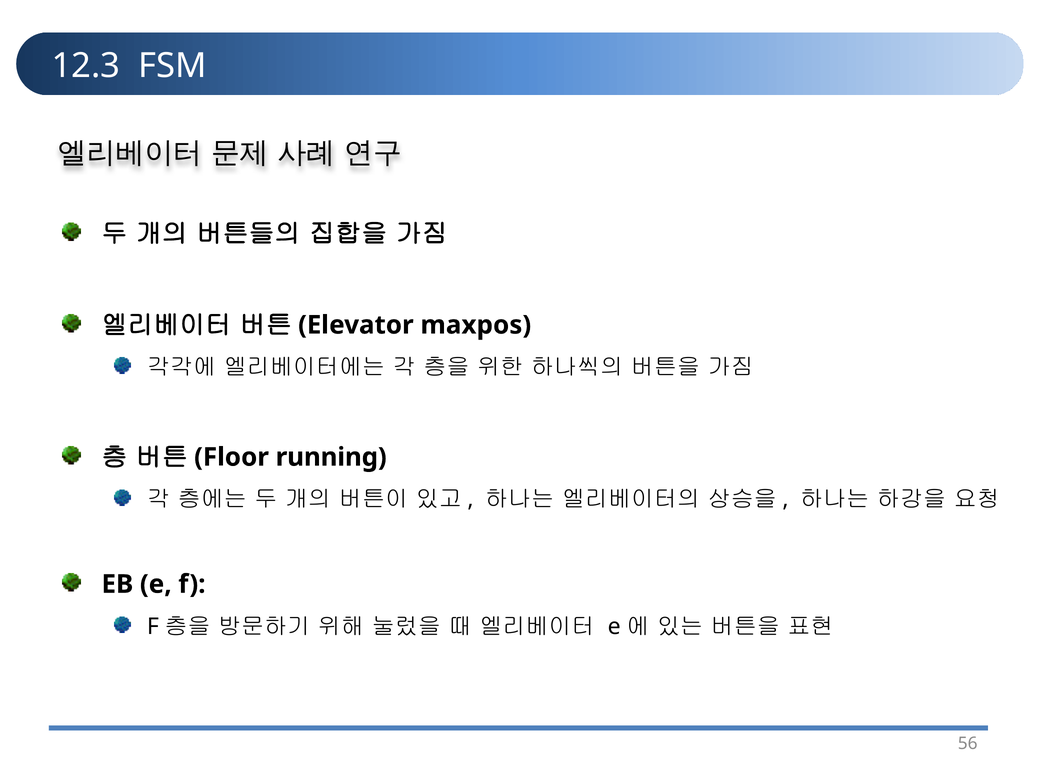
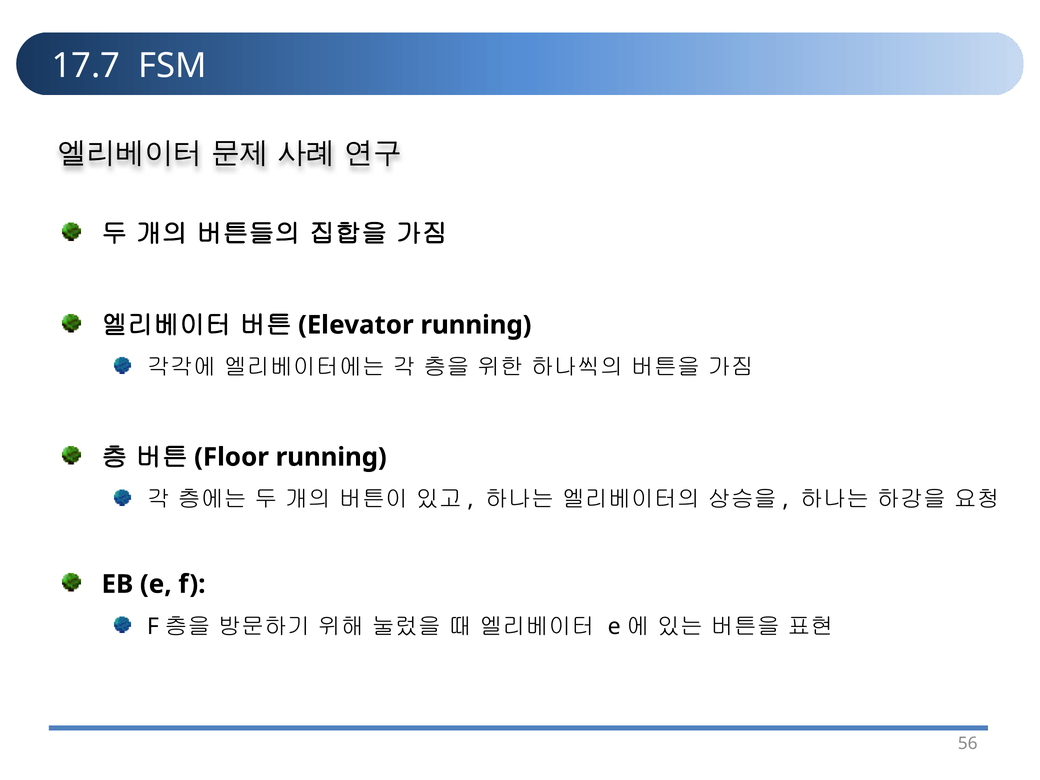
12.3: 12.3 -> 17.7
maxpos at (476, 325): maxpos -> running
